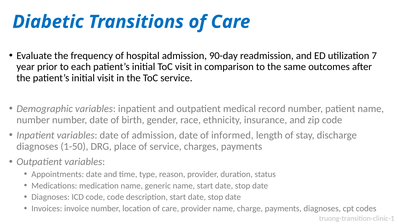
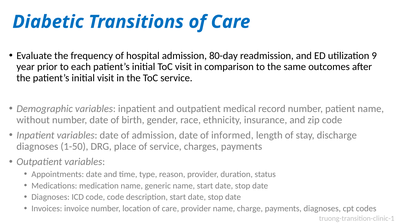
90-day: 90-day -> 80-day
7: 7 -> 9
number at (33, 120): number -> without
